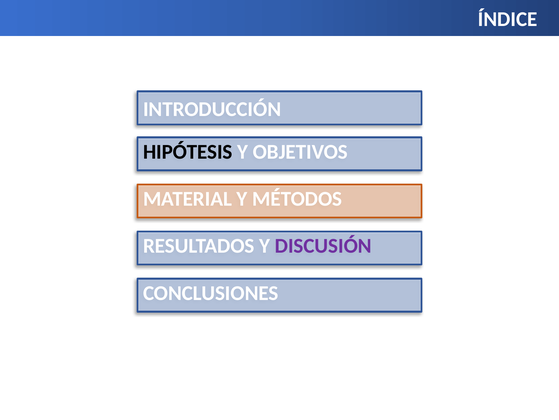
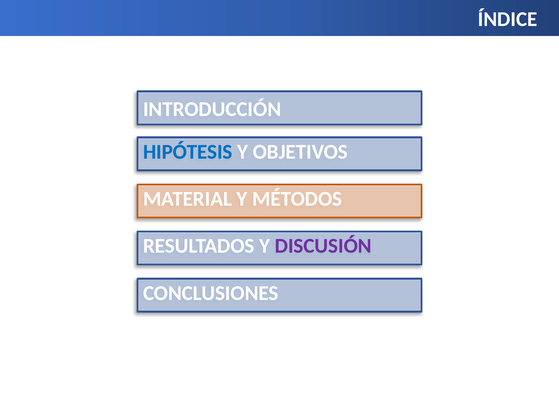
HIPÓTESIS colour: black -> blue
